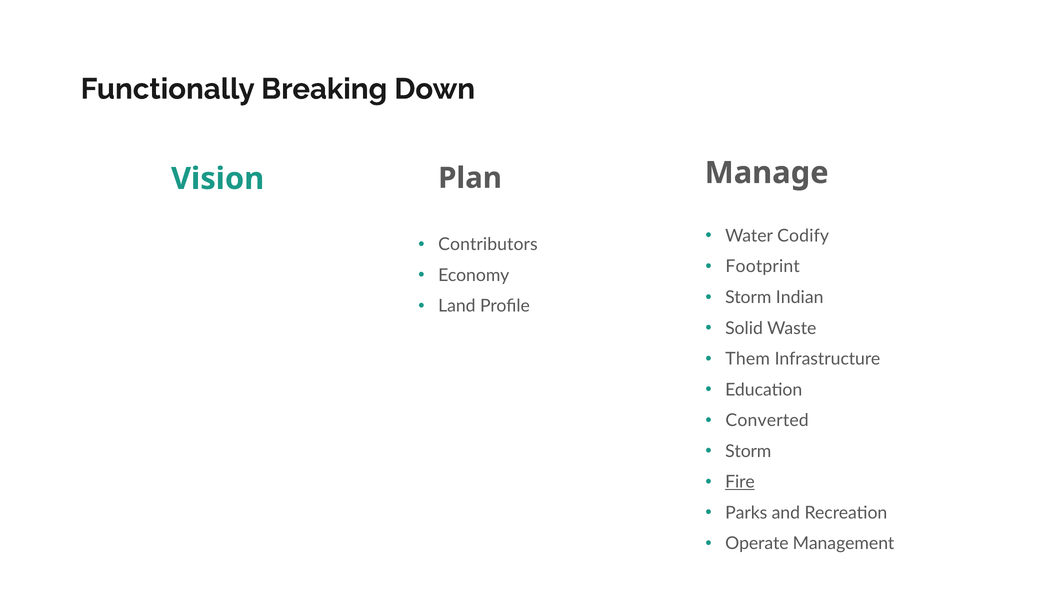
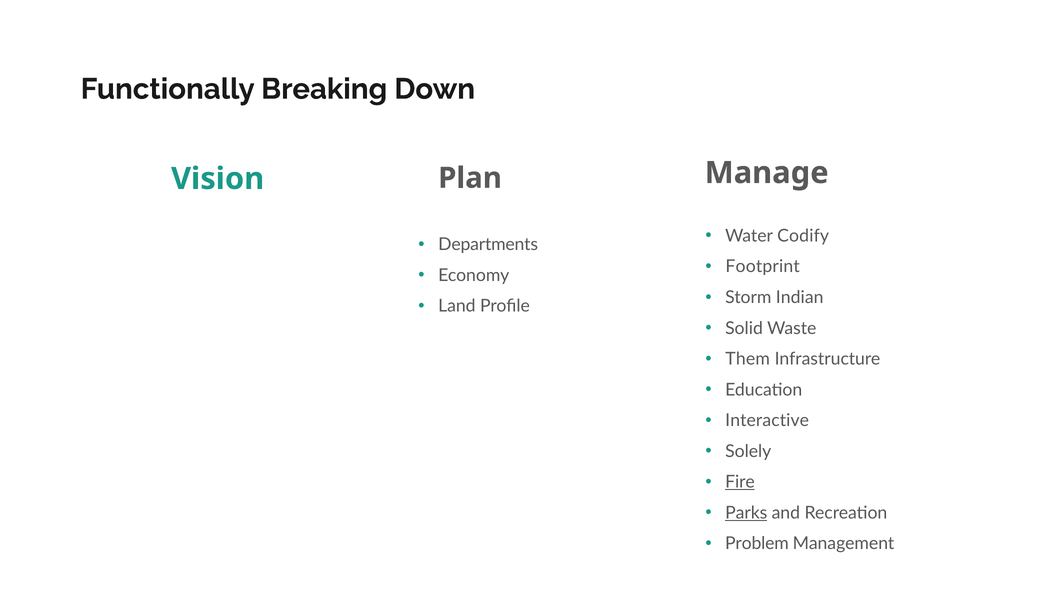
Contributors: Contributors -> Departments
Converted: Converted -> Interactive
Storm at (748, 451): Storm -> Solely
Parks underline: none -> present
Operate: Operate -> Problem
